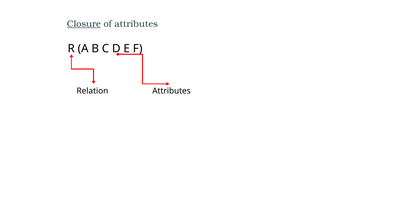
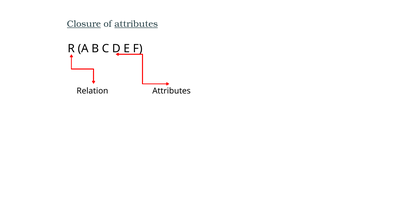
attributes at (136, 24) underline: none -> present
